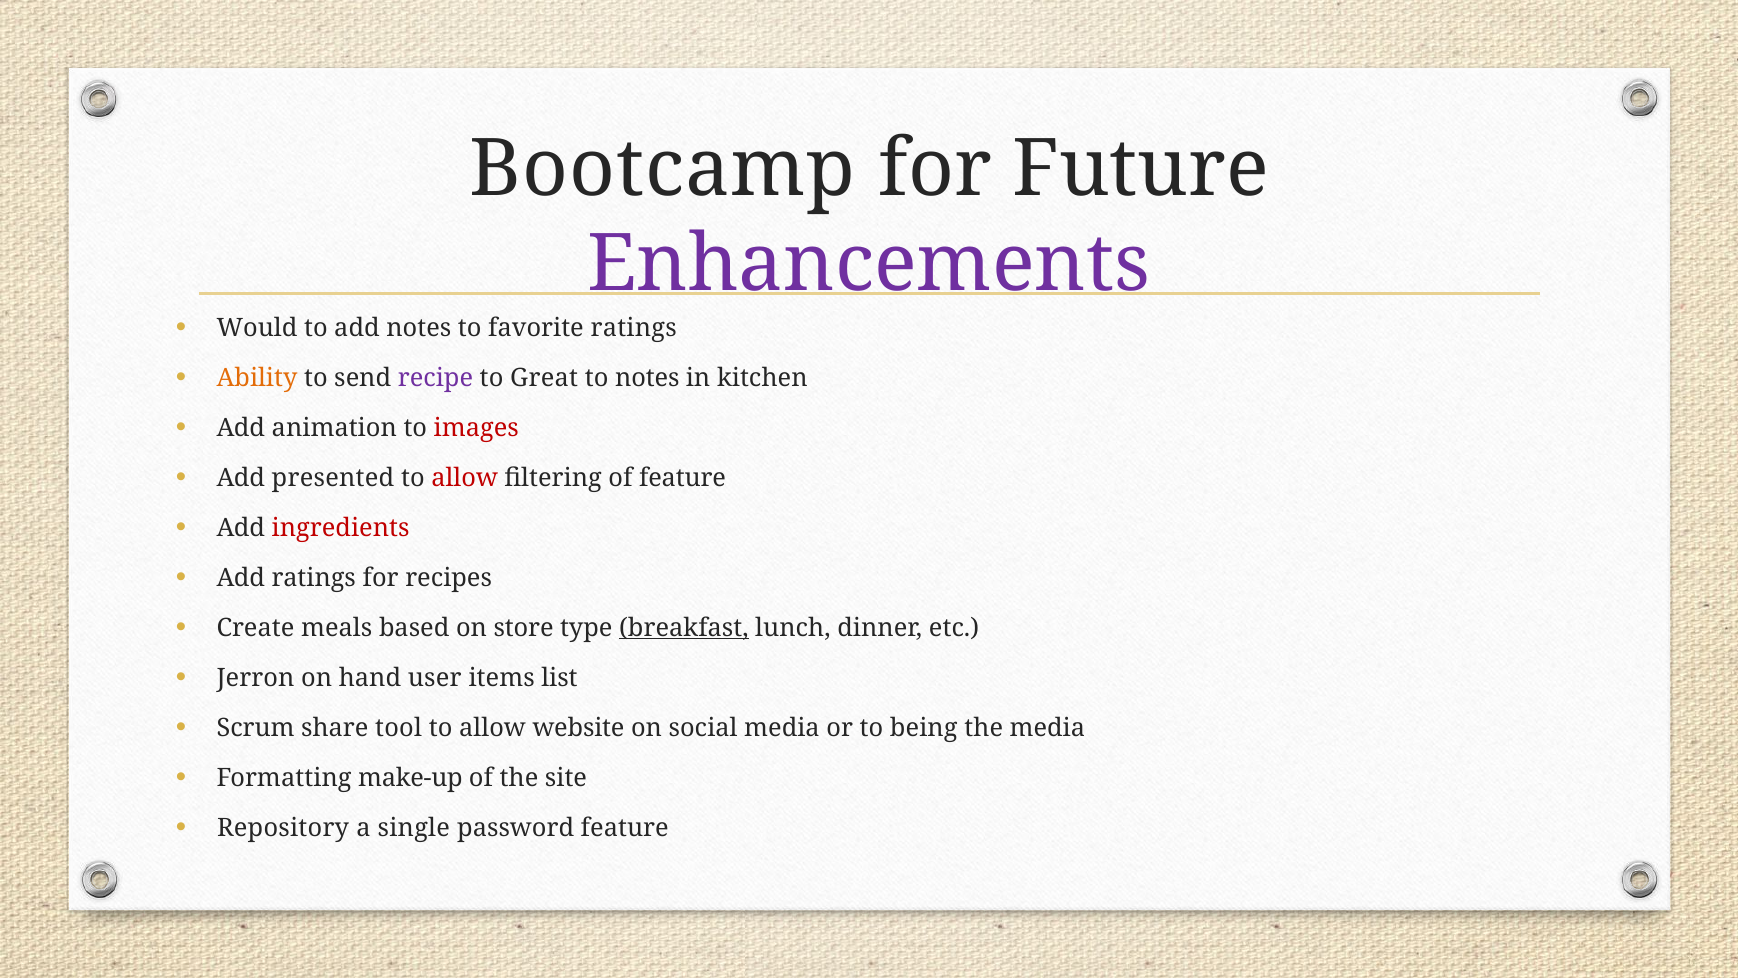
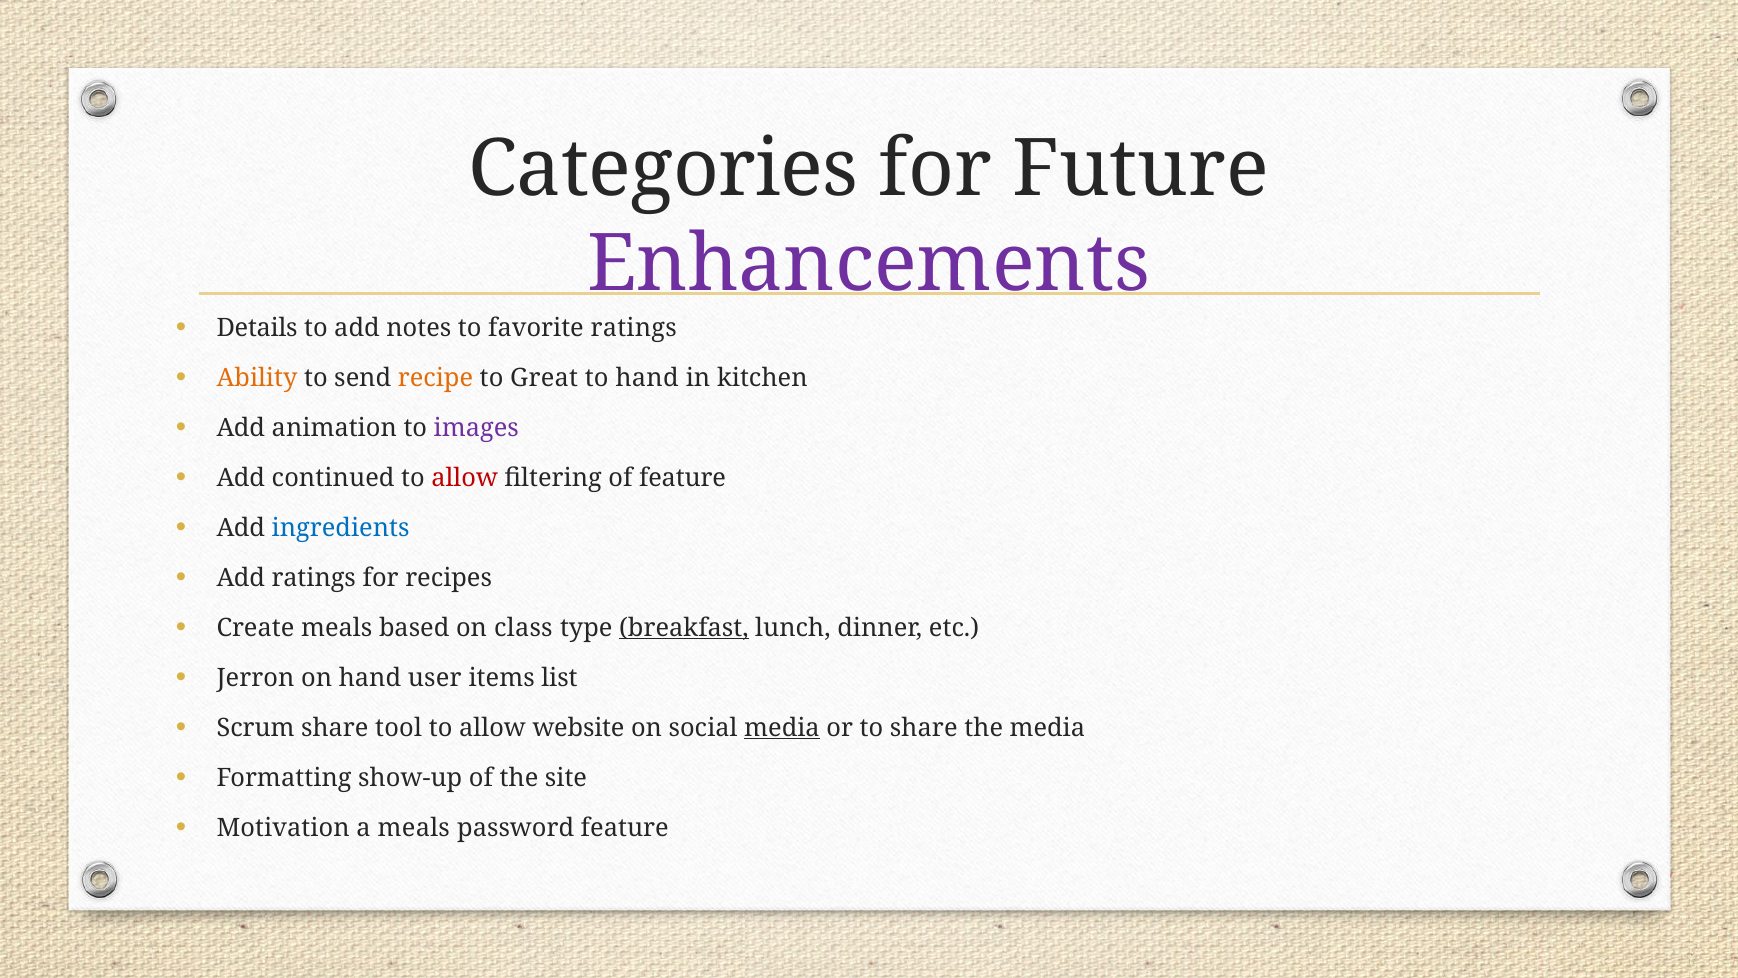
Bootcamp: Bootcamp -> Categories
Would: Would -> Details
recipe colour: purple -> orange
to notes: notes -> hand
images colour: red -> purple
presented: presented -> continued
ingredients colour: red -> blue
store: store -> class
media at (782, 728) underline: none -> present
to being: being -> share
make-up: make-up -> show-up
Repository: Repository -> Motivation
a single: single -> meals
